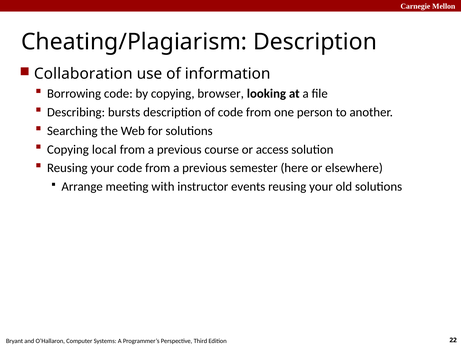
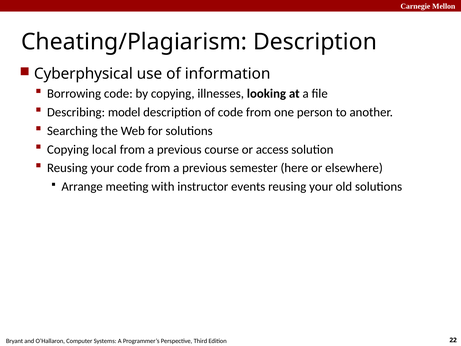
Collaboration: Collaboration -> Cyberphysical
browser: browser -> illnesses
bursts: bursts -> model
